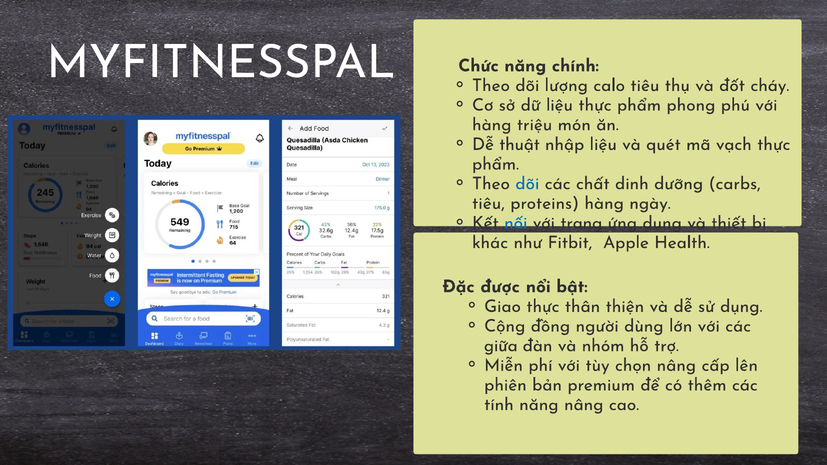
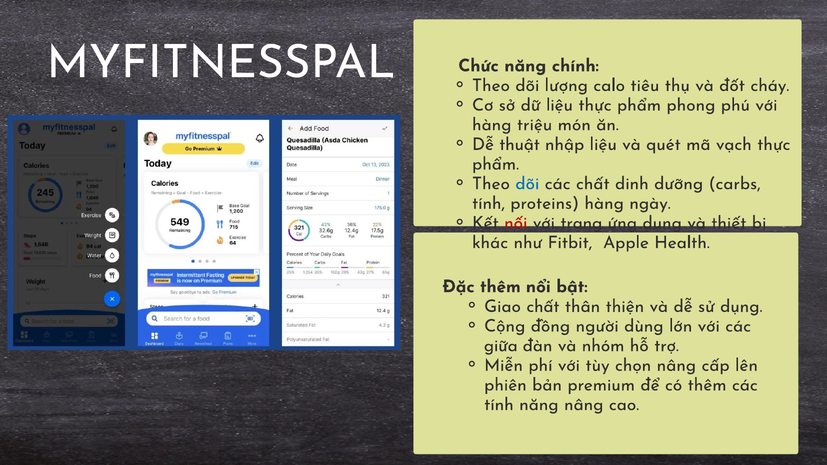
tiêu at (488, 203): tiêu -> tính
nối colour: blue -> red
Đặc được: được -> thêm
Giao thực: thực -> chất
